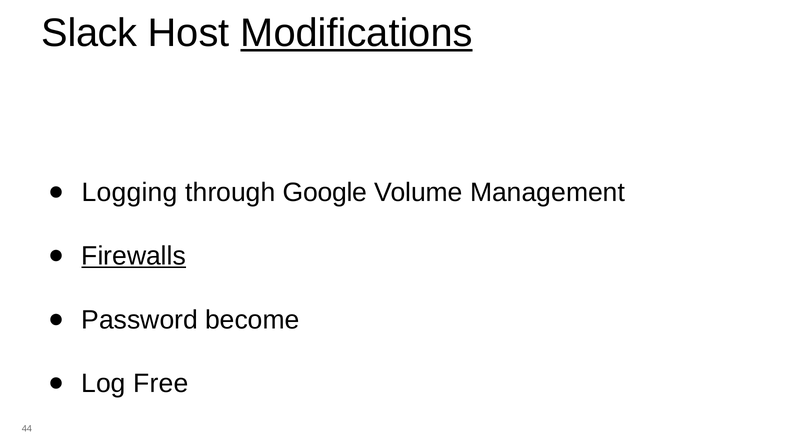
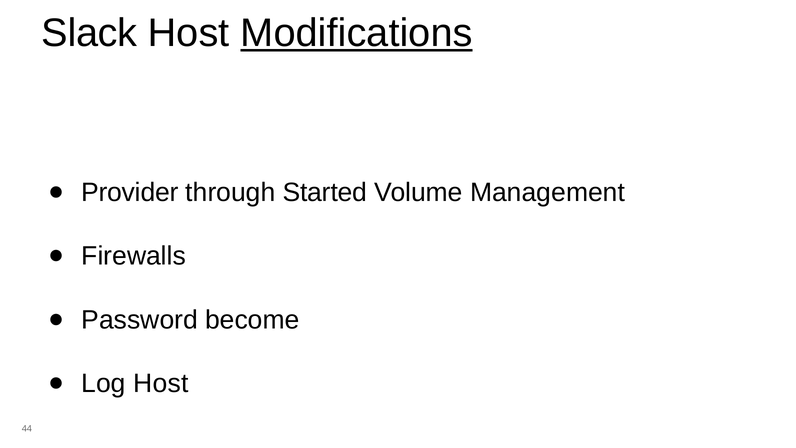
Logging: Logging -> Provider
Google: Google -> Started
Firewalls underline: present -> none
Log Free: Free -> Host
